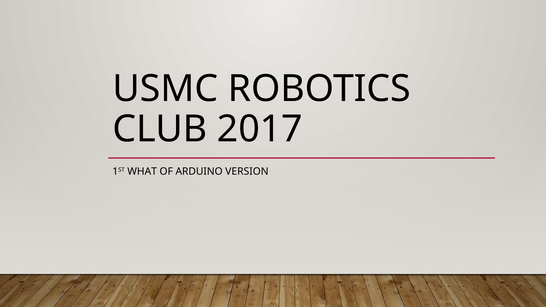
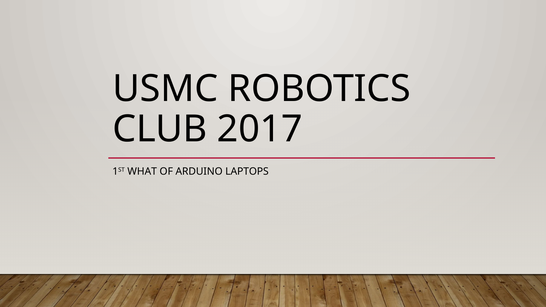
VERSION: VERSION -> LAPTOPS
